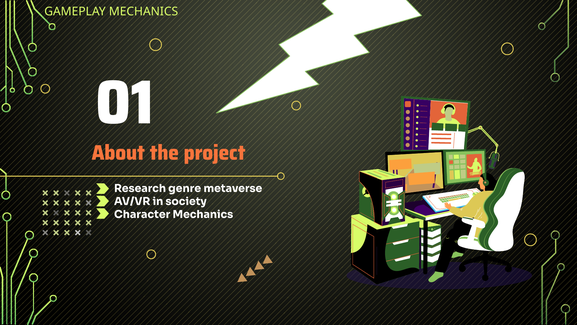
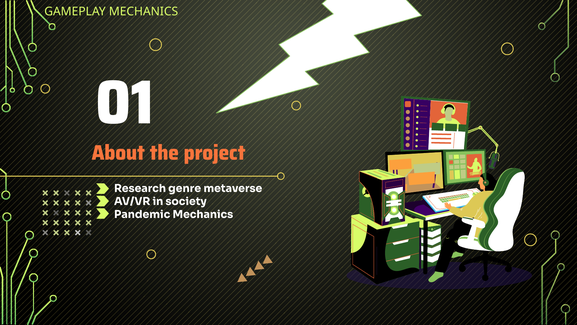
Character: Character -> Pandemic
